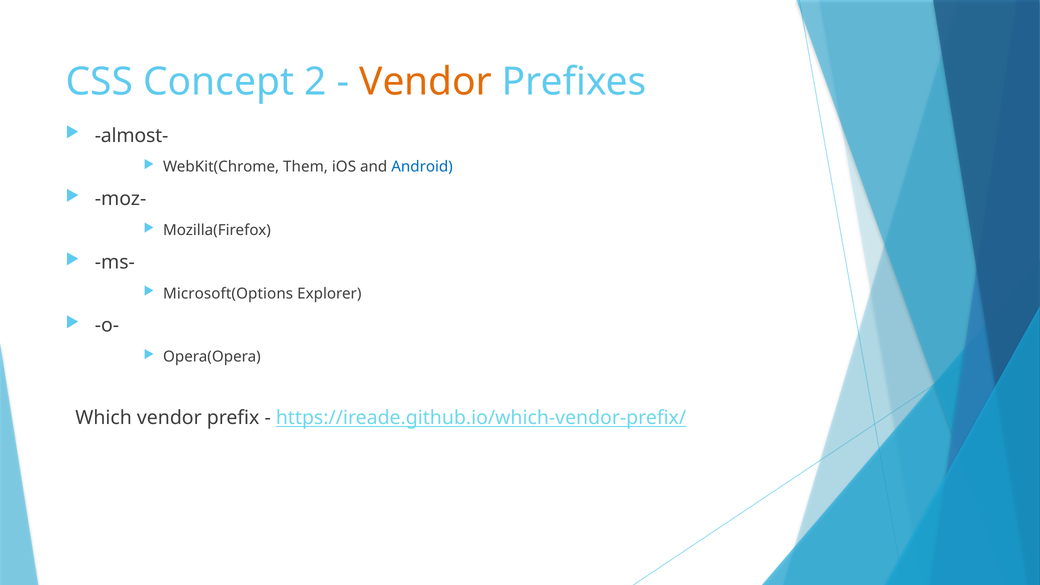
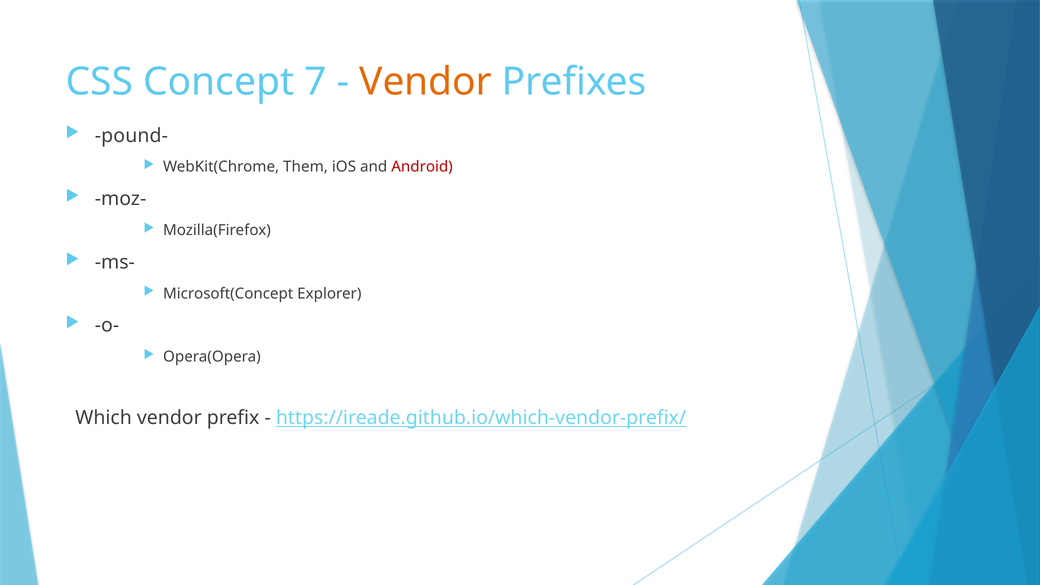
2: 2 -> 7
almost-: almost- -> pound-
Android colour: blue -> red
Microsoft(Options: Microsoft(Options -> Microsoft(Concept
